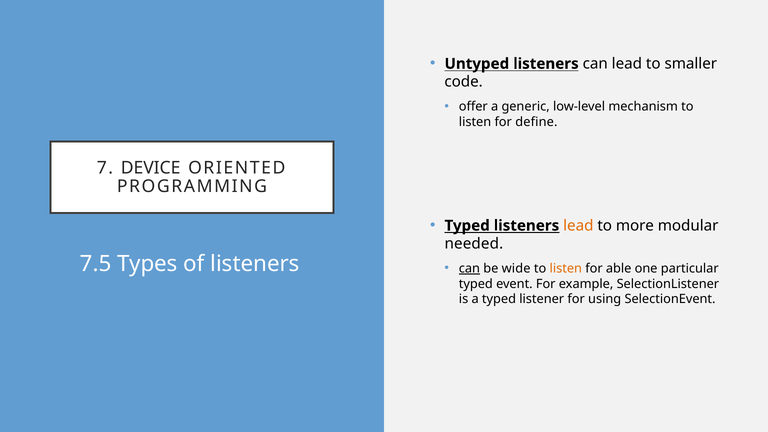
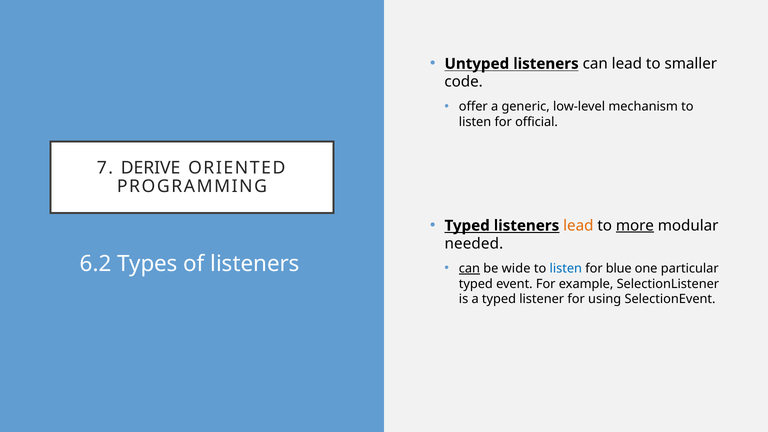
define: define -> official
DEVICE: DEVICE -> DERIVE
more underline: none -> present
7.5: 7.5 -> 6.2
listen at (566, 268) colour: orange -> blue
able: able -> blue
